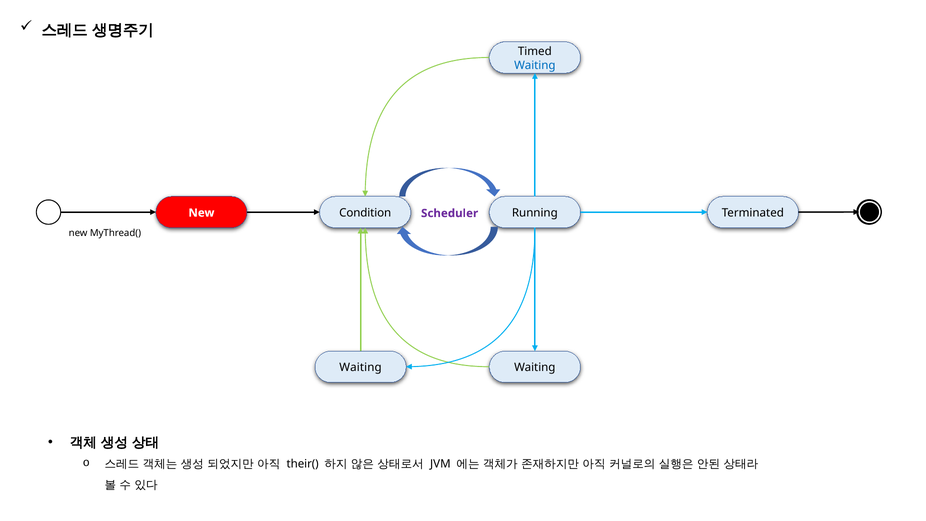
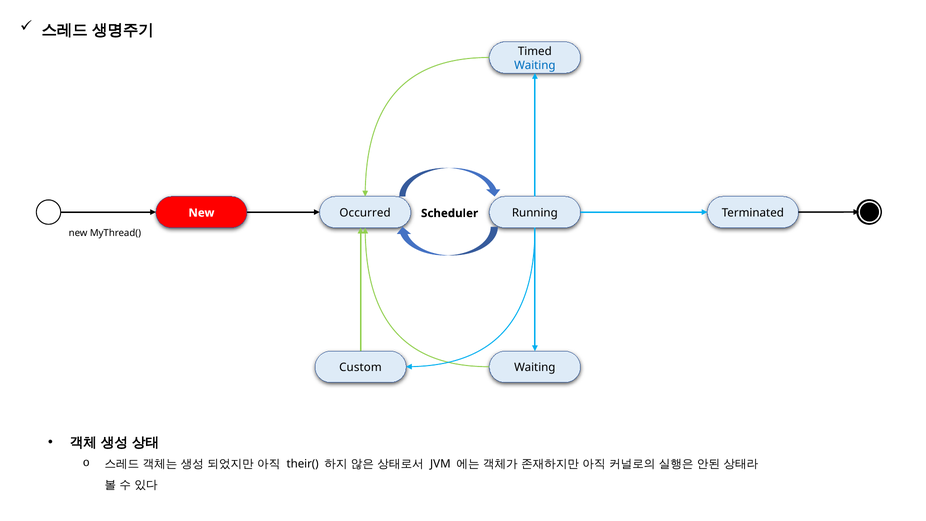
Condition: Condition -> Occurred
Scheduler colour: purple -> black
Waiting at (360, 367): Waiting -> Custom
